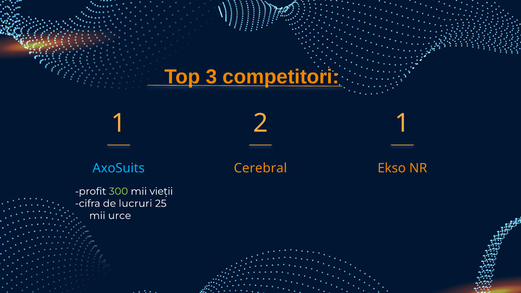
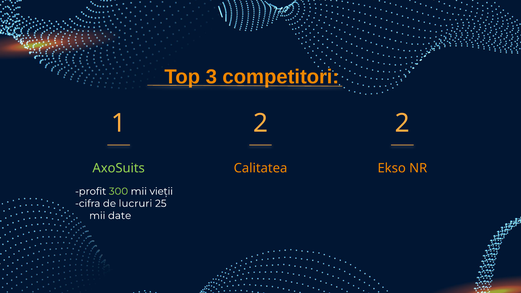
2 1: 1 -> 2
AxoSuits colour: light blue -> light green
Cerebral: Cerebral -> Calitatea
urce: urce -> date
